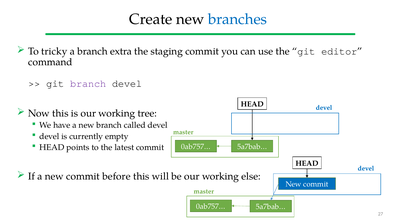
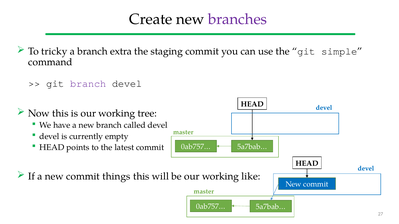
branches colour: blue -> purple
editor: editor -> simple
before: before -> things
else: else -> like
